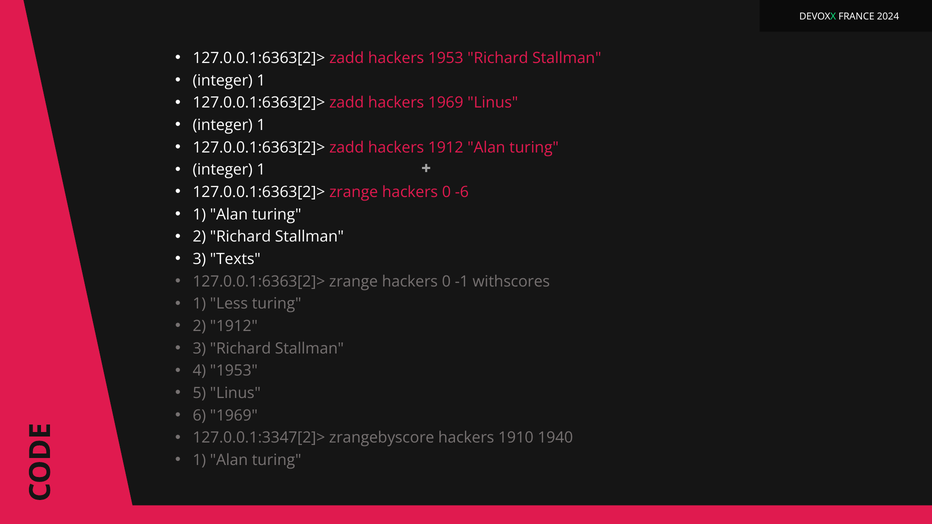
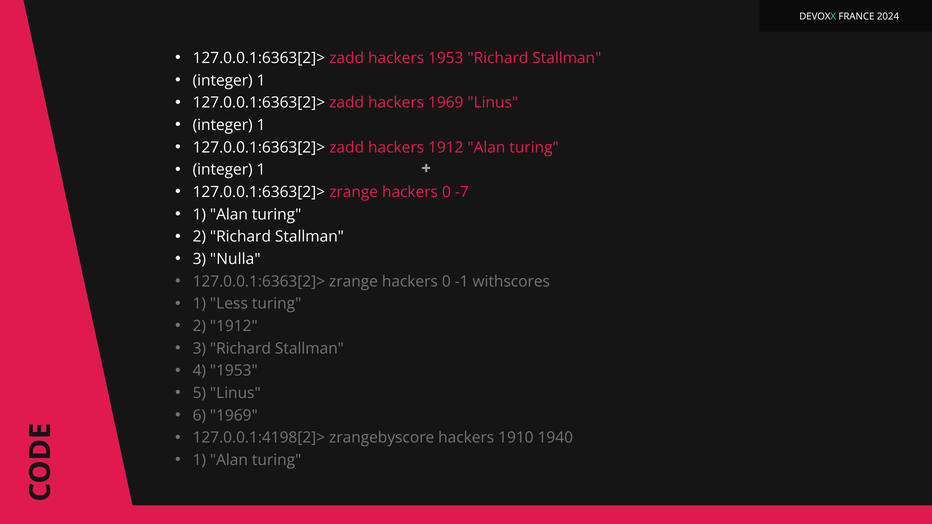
-6: -6 -> -7
Texts: Texts -> Nulla
127.0.0.1:3347[2]>: 127.0.0.1:3347[2]> -> 127.0.0.1:4198[2]>
